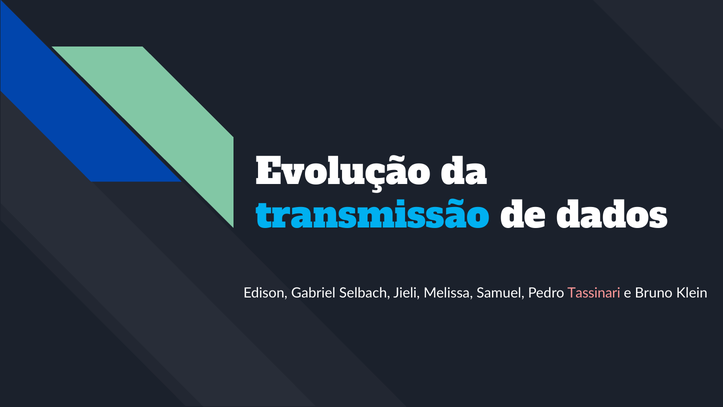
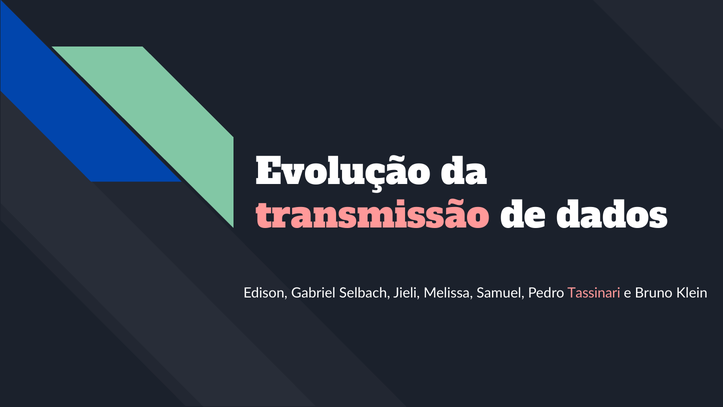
transmissão colour: light blue -> pink
